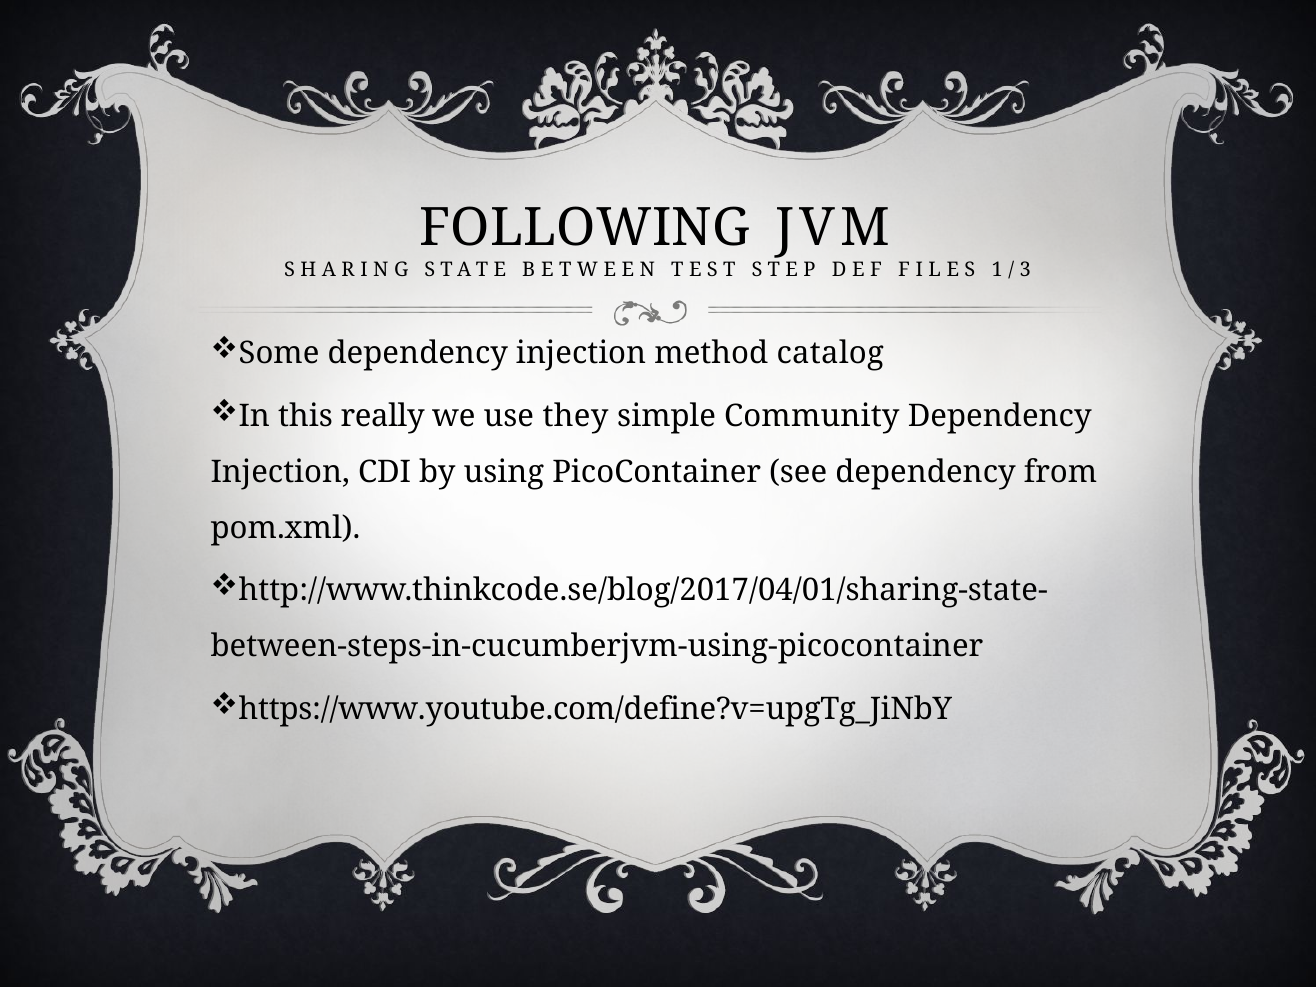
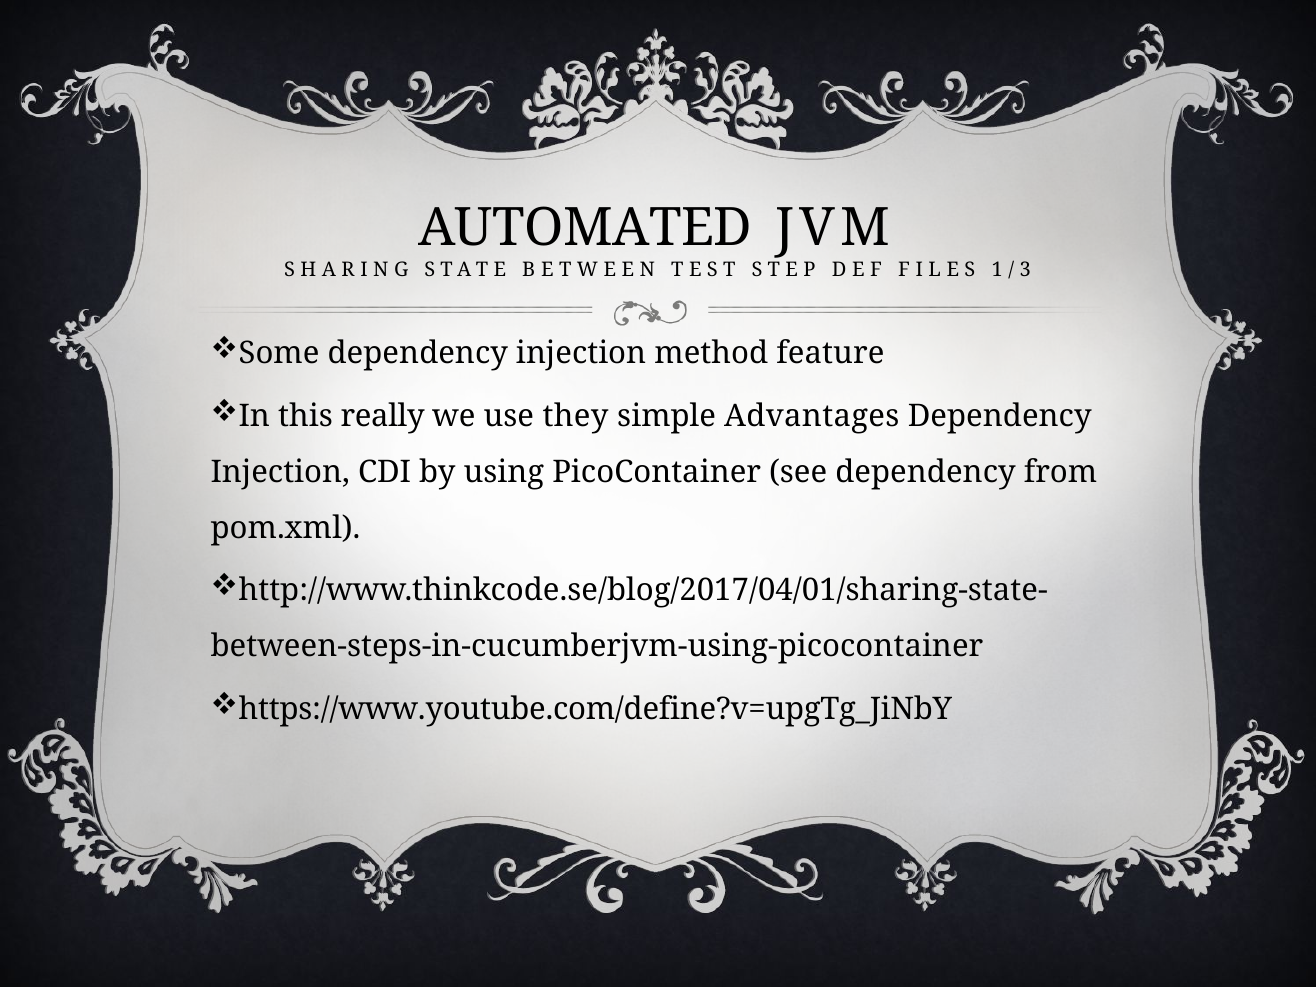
FOLLOWING: FOLLOWING -> AUTOMATED
catalog: catalog -> feature
Community: Community -> Advantages
